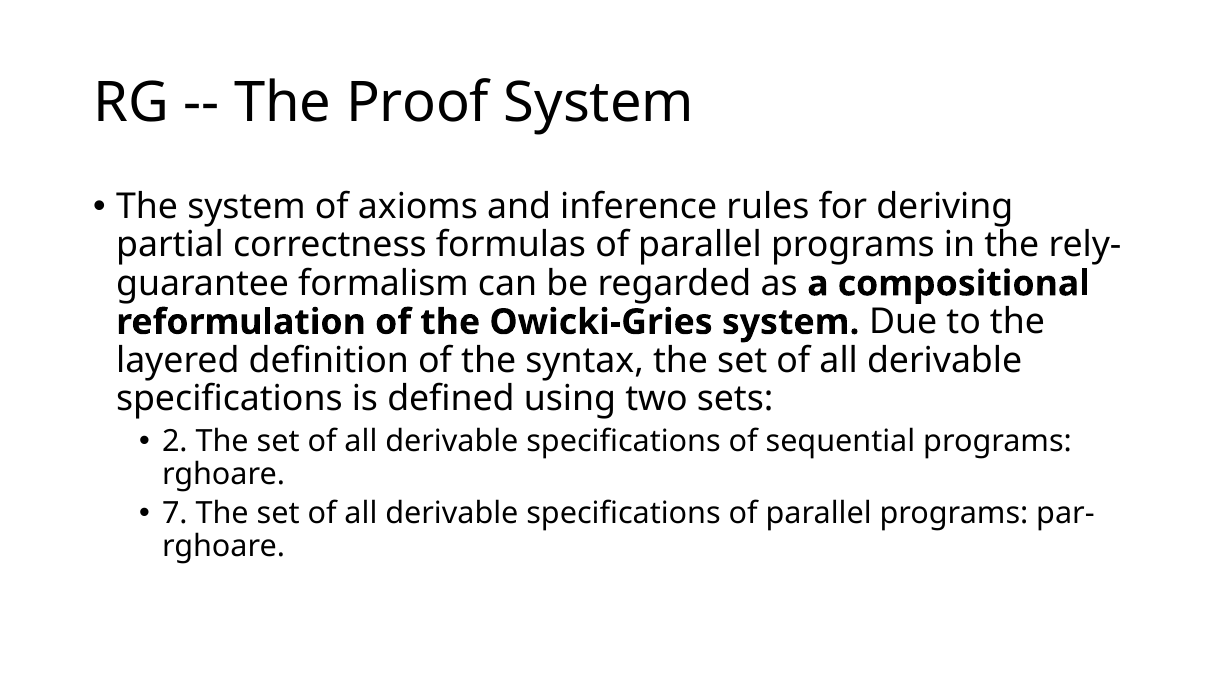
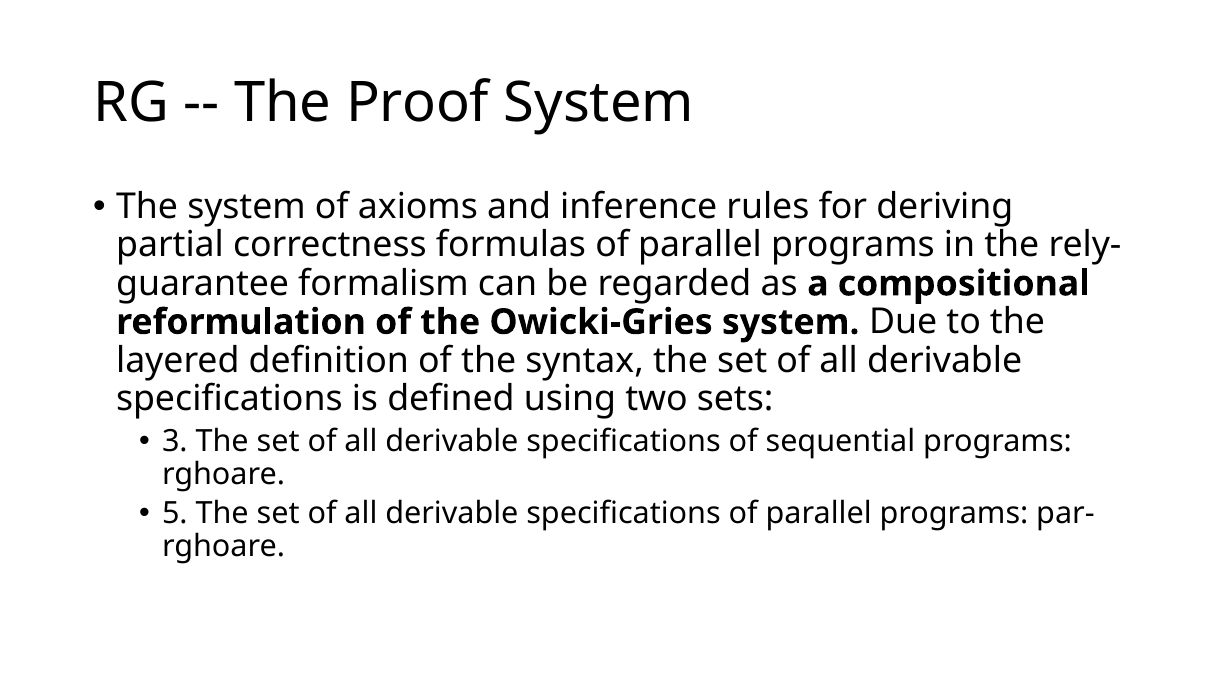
2: 2 -> 3
7: 7 -> 5
